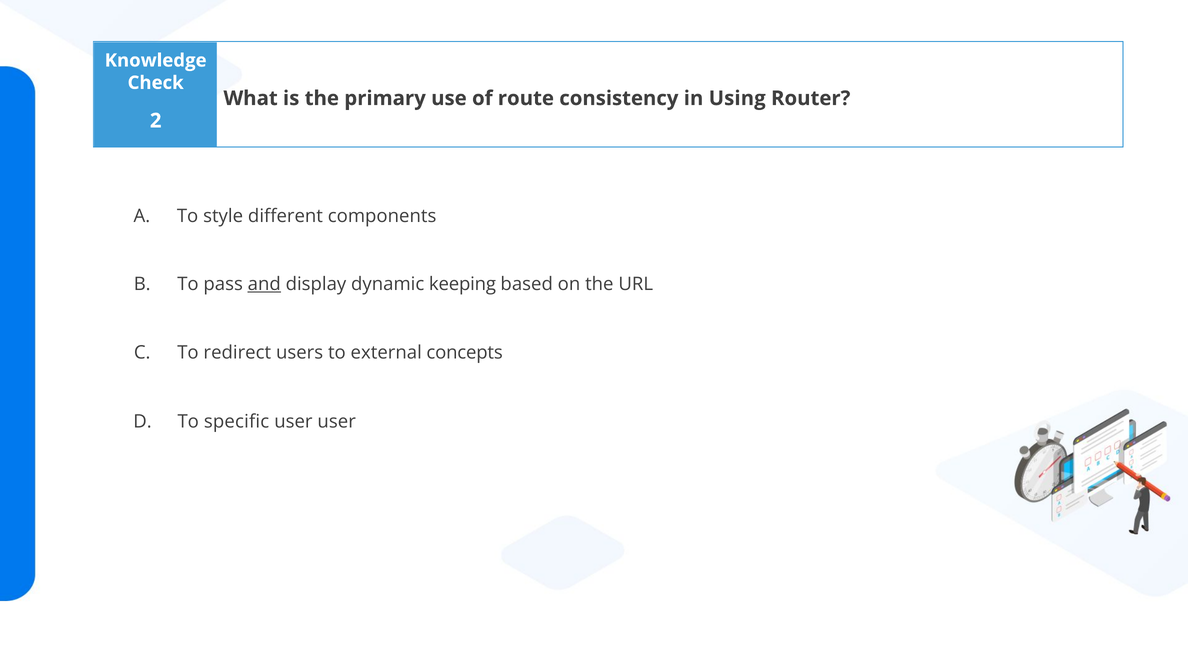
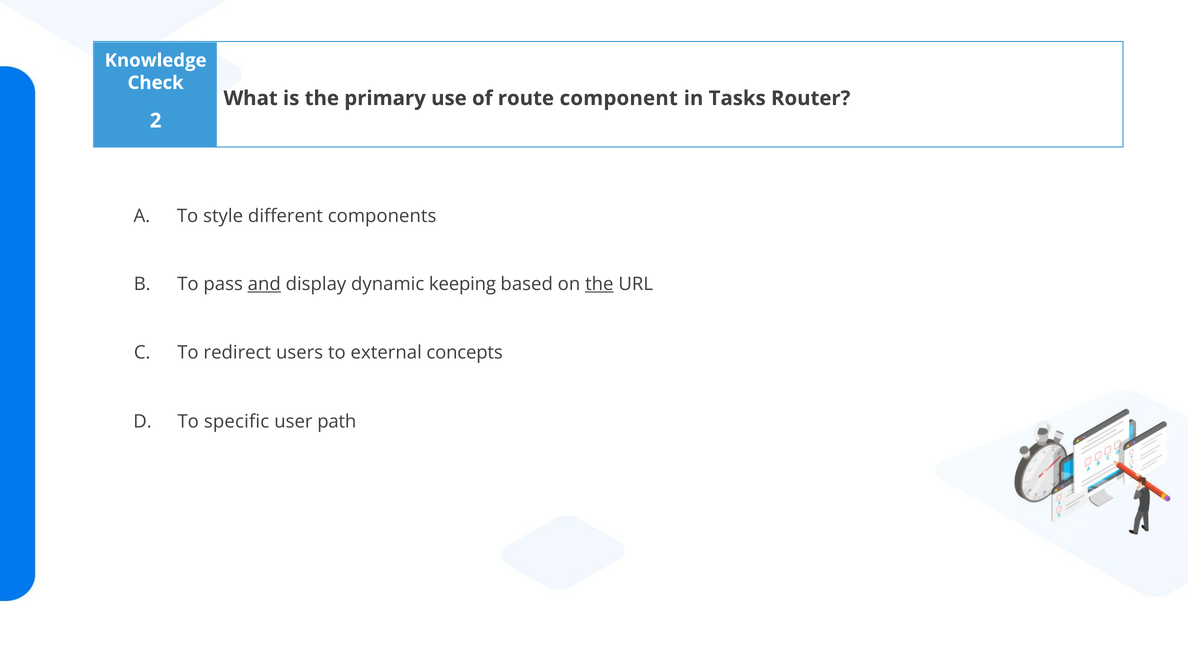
consistency: consistency -> component
Using: Using -> Tasks
the at (599, 284) underline: none -> present
user user: user -> path
